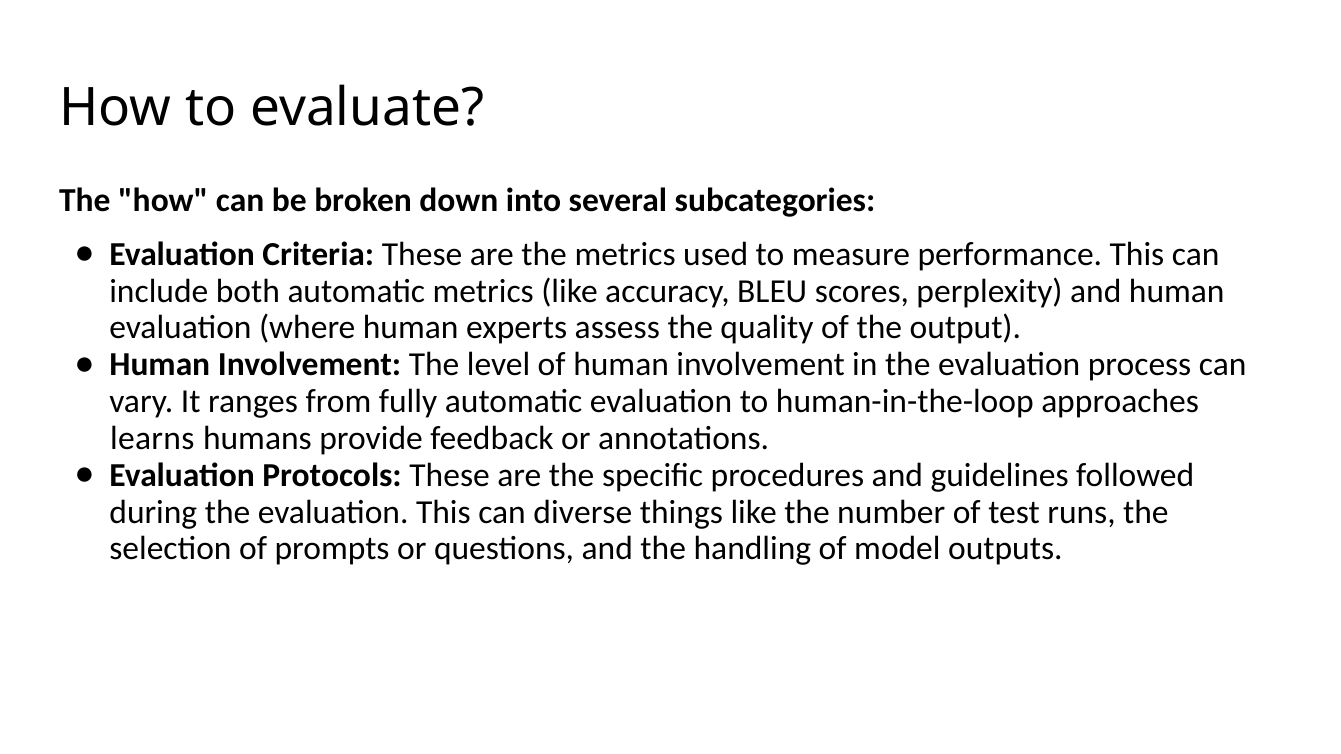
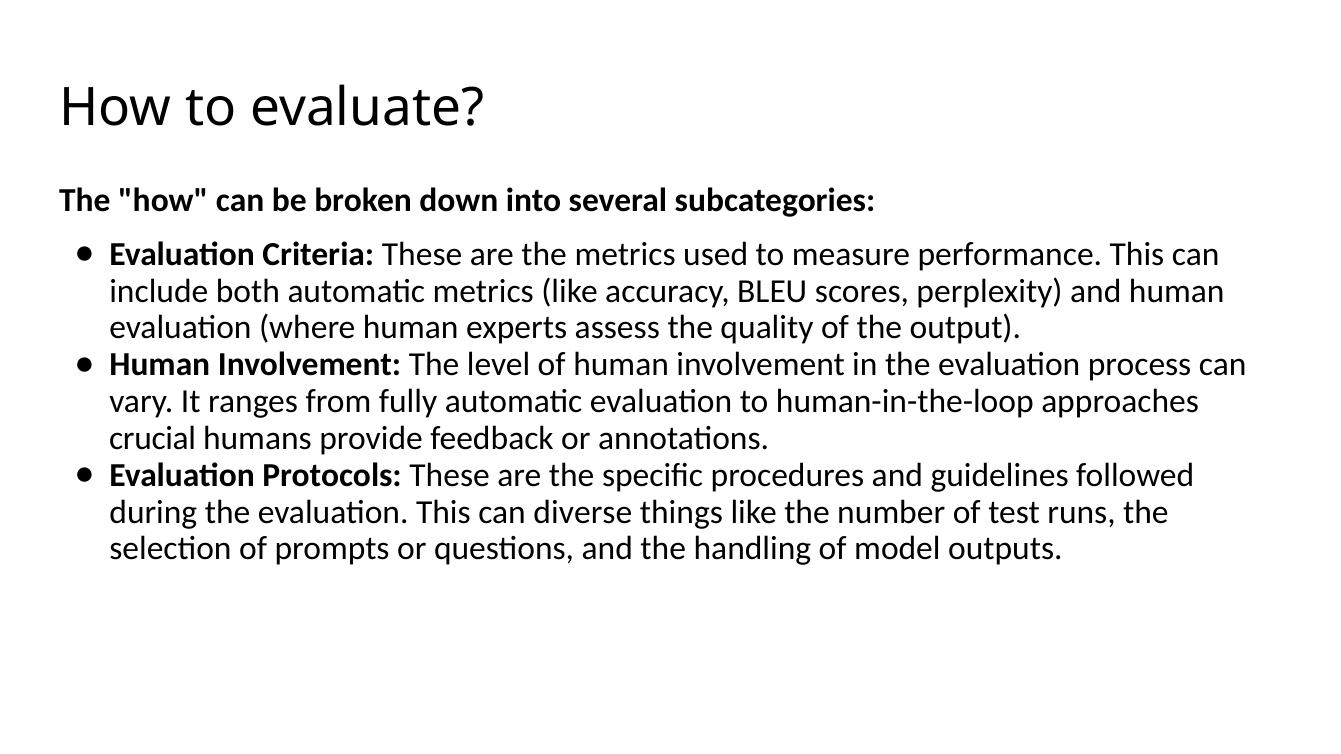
learns: learns -> crucial
